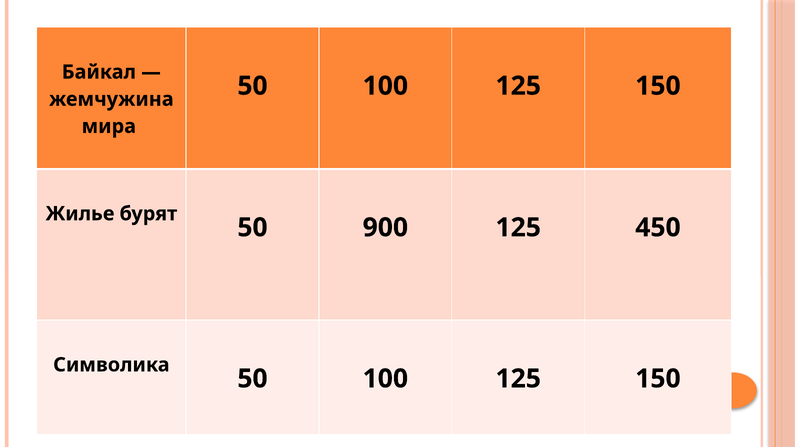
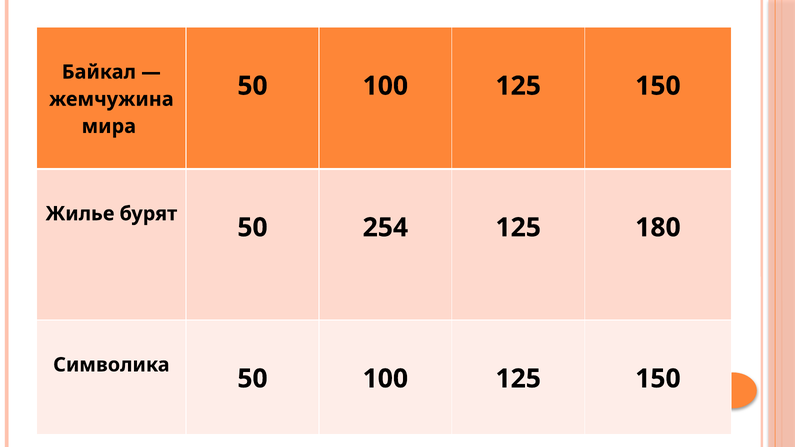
900: 900 -> 254
450: 450 -> 180
